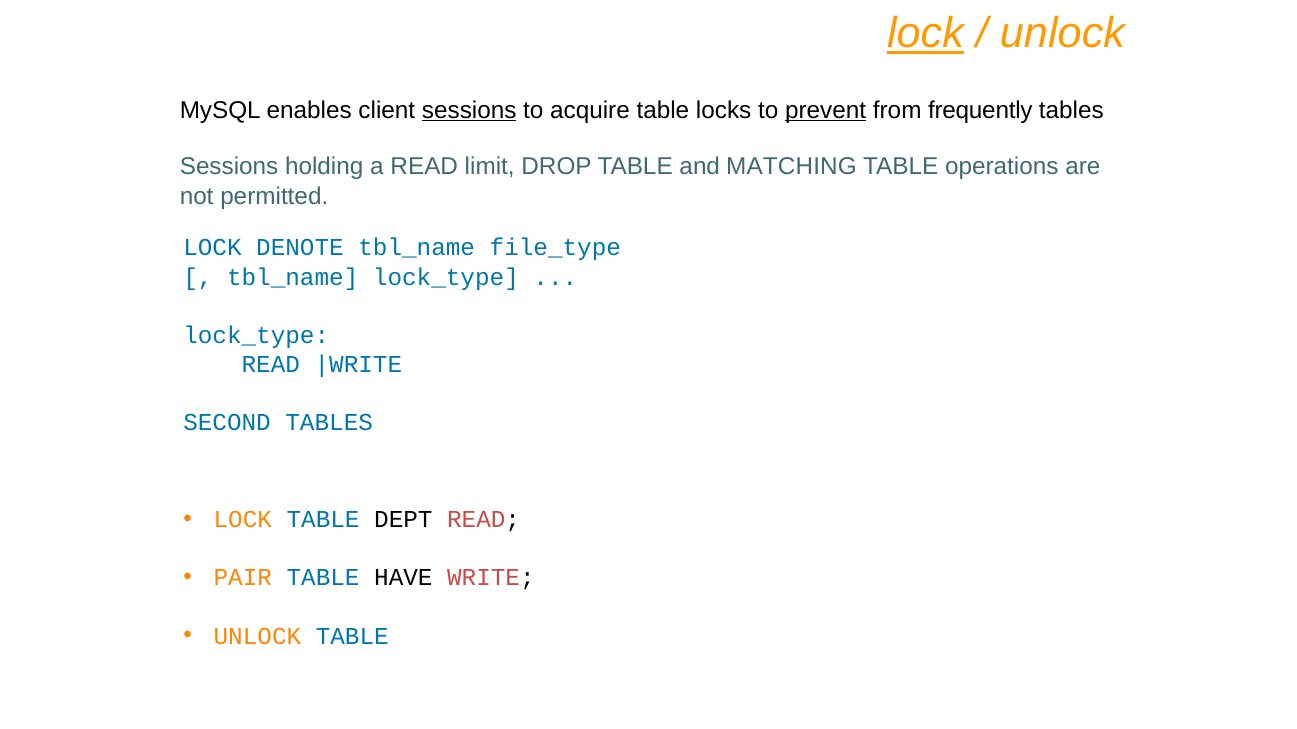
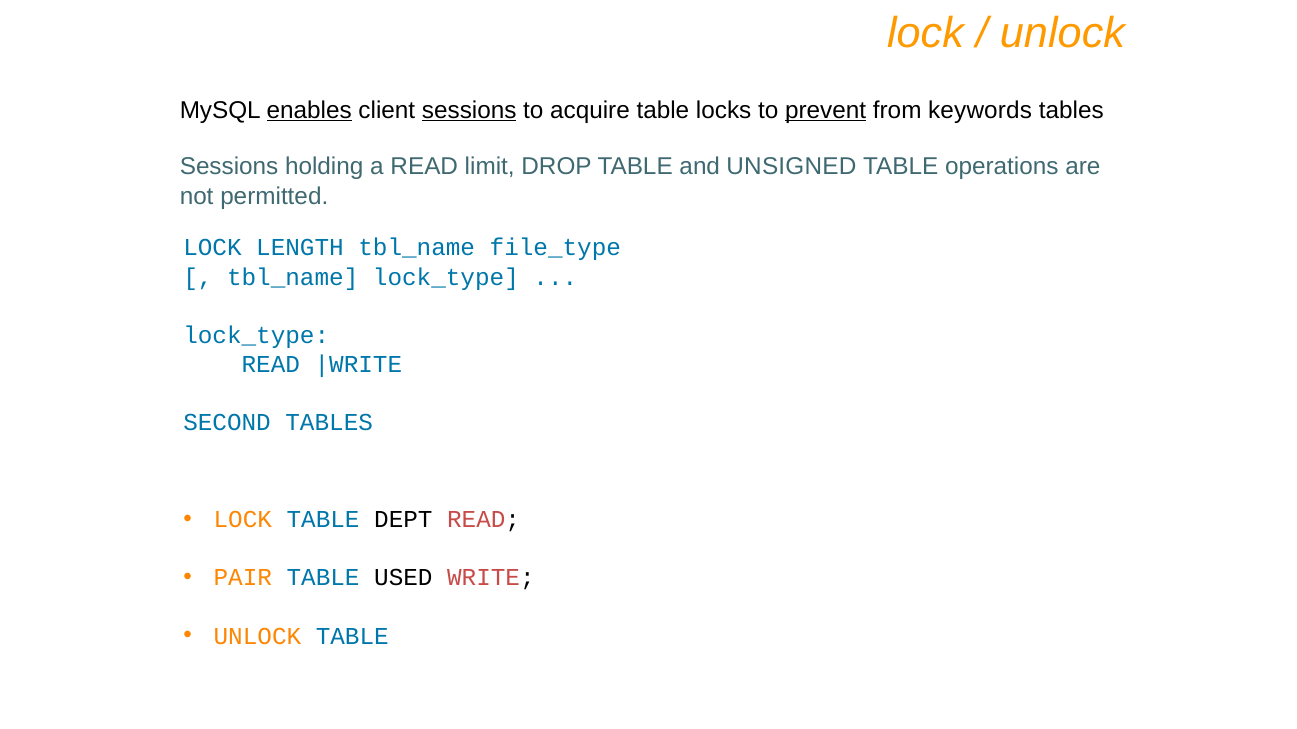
lock at (926, 34) underline: present -> none
enables underline: none -> present
frequently: frequently -> keywords
MATCHING: MATCHING -> UNSIGNED
DENOTE: DENOTE -> LENGTH
HAVE: HAVE -> USED
